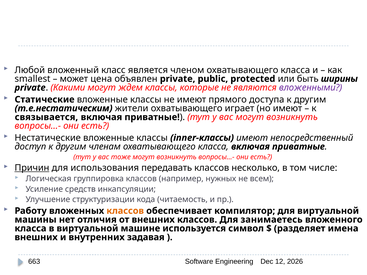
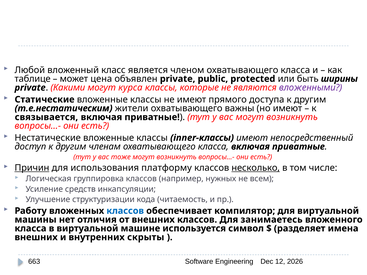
smallest: smallest -> таблице
ждем: ждем -> курса
играет: играет -> важны
передавать: передавать -> платформу
несколько underline: none -> present
классов at (125, 211) colour: orange -> blue
задавая: задавая -> скрыты
